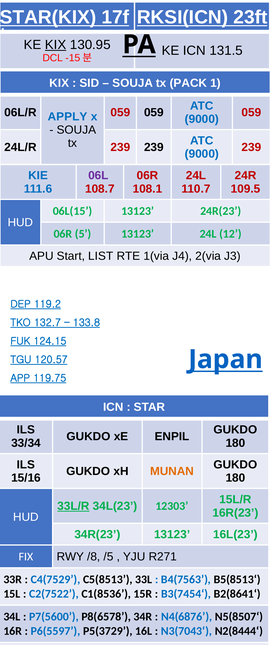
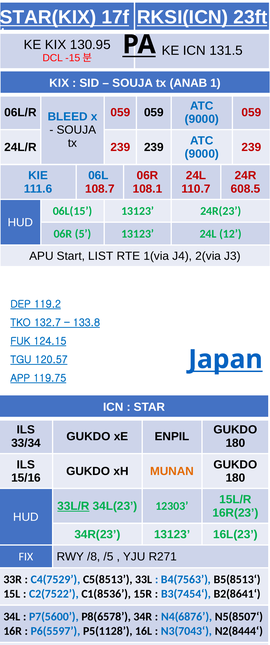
KIX at (56, 45) underline: present -> none
PACK: PACK -> ANAB
APPLY: APPLY -> BLEED
06L colour: purple -> blue
109.5: 109.5 -> 608.5
P5(3729: P5(3729 -> P5(1128
